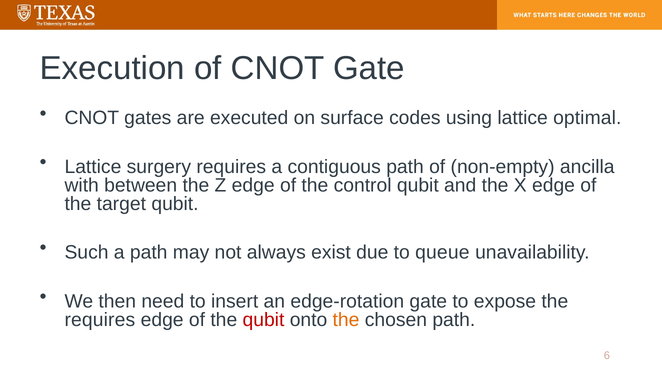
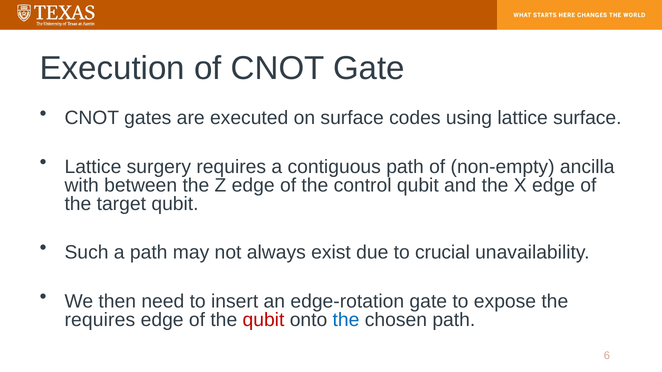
lattice optimal: optimal -> surface
queue: queue -> crucial
the at (346, 320) colour: orange -> blue
